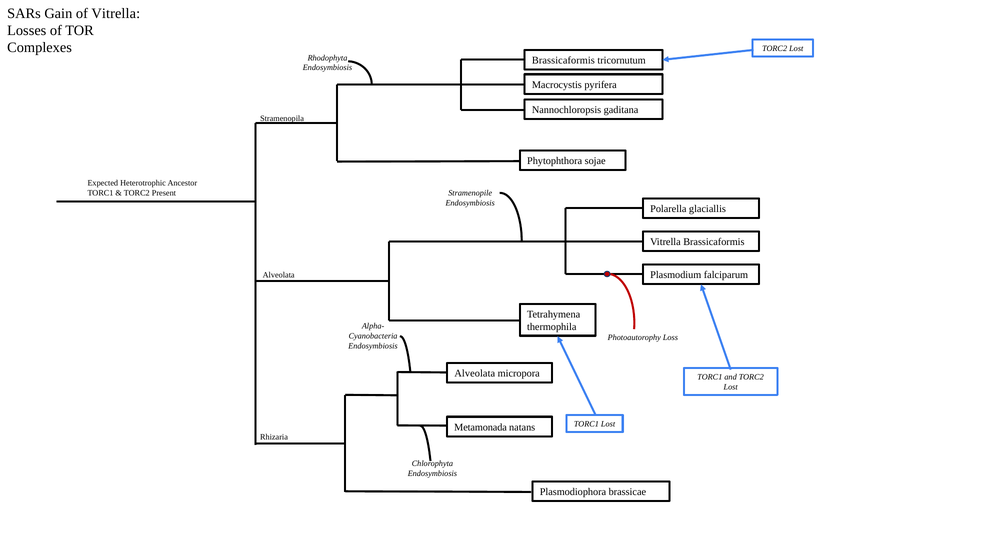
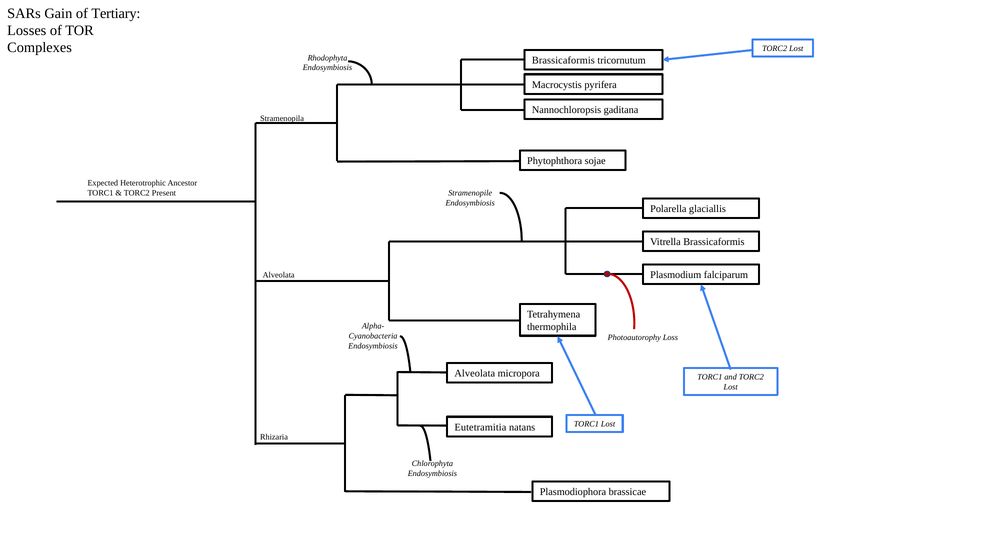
of Vitrella: Vitrella -> Tertiary
Metamonada: Metamonada -> Eutetramitia
